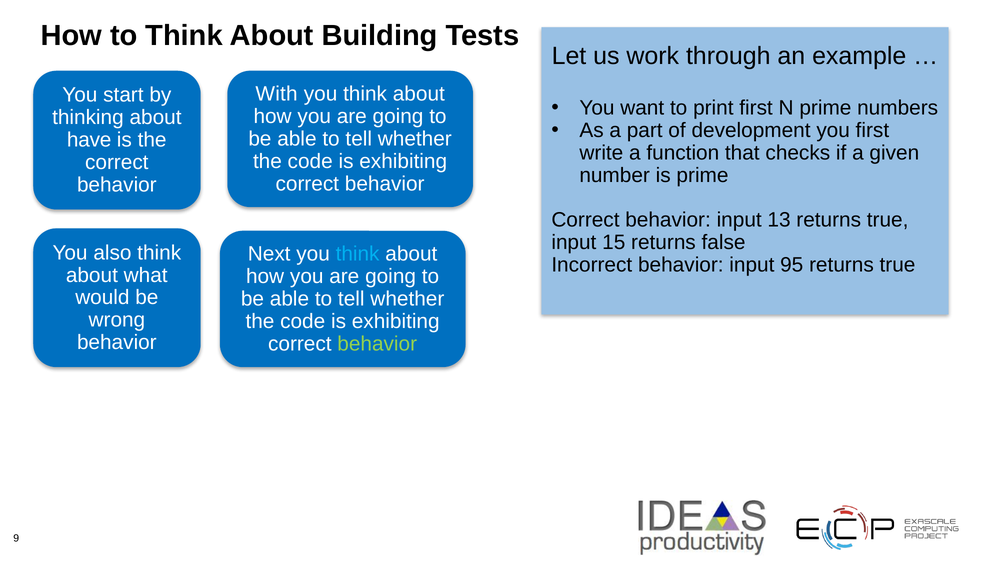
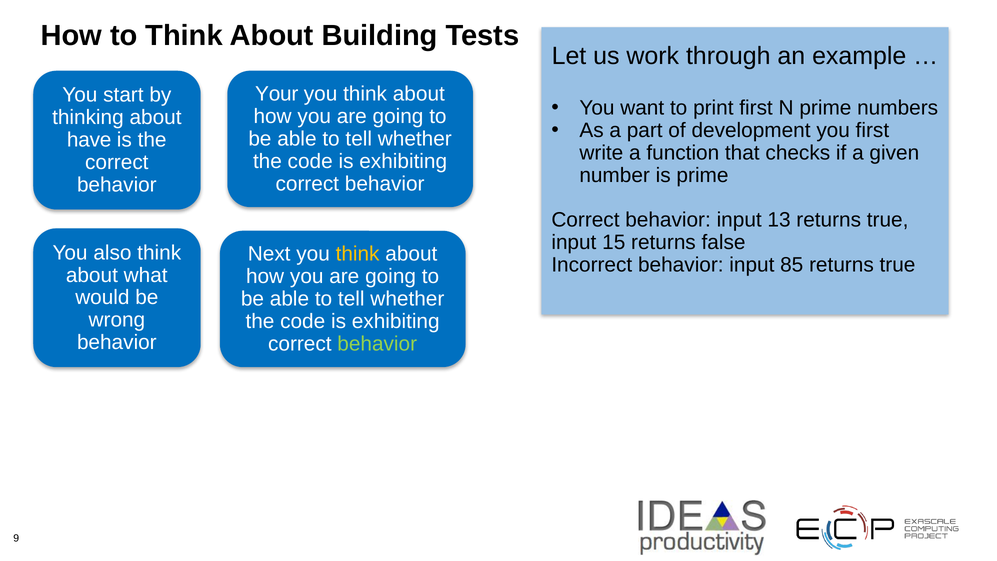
With: With -> Your
think at (358, 254) colour: light blue -> yellow
95: 95 -> 85
